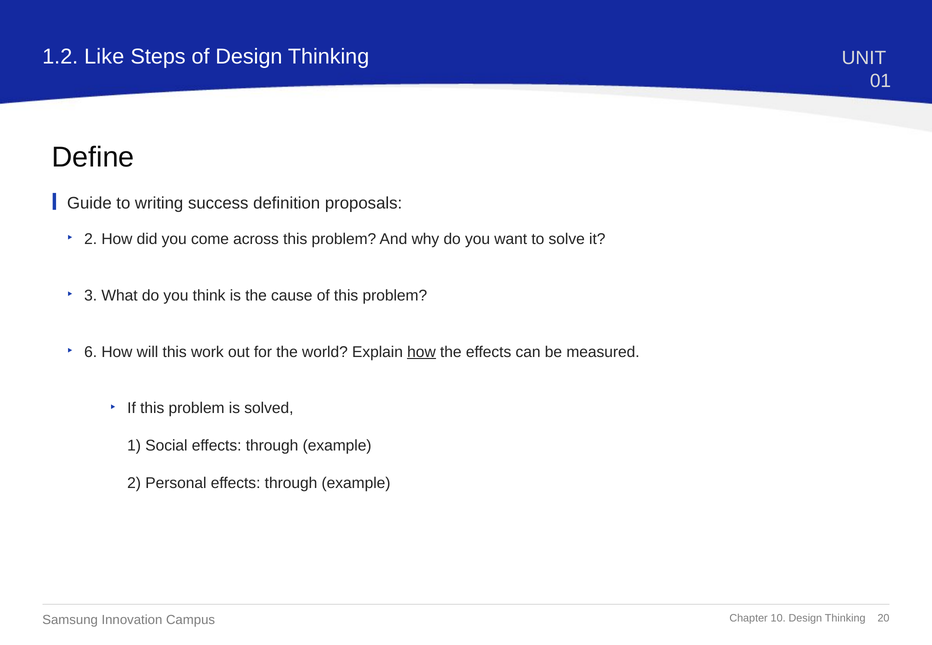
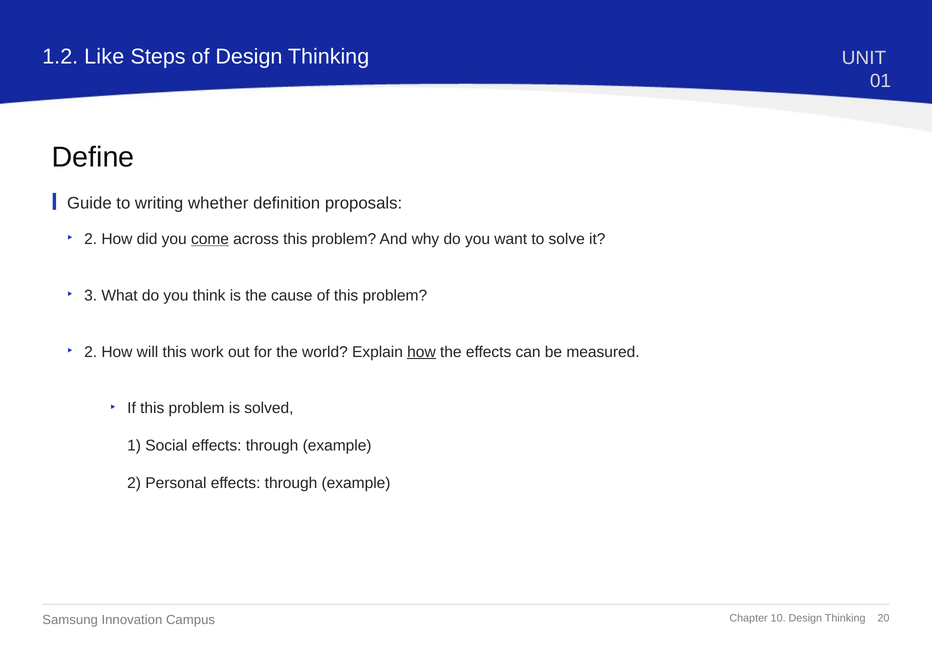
success: success -> whether
come underline: none -> present
6 at (91, 352): 6 -> 2
